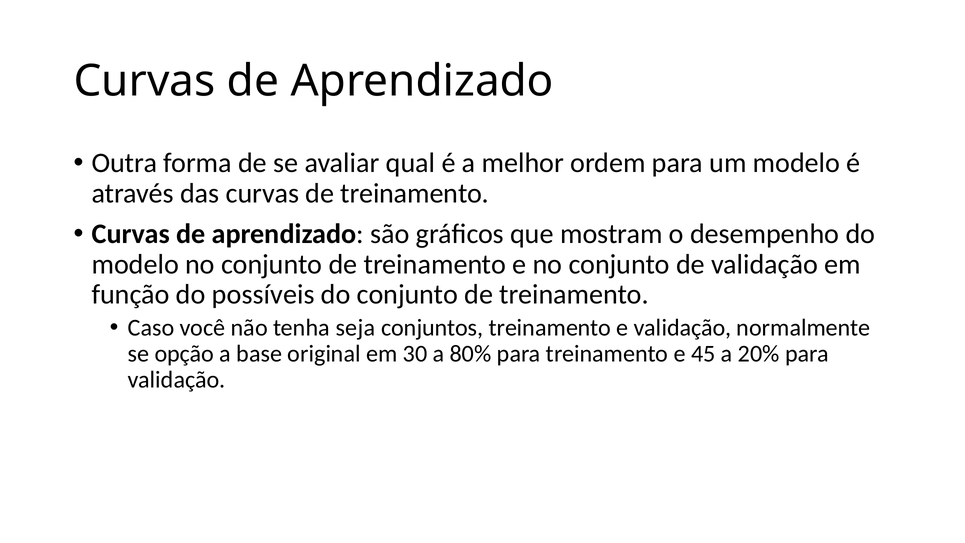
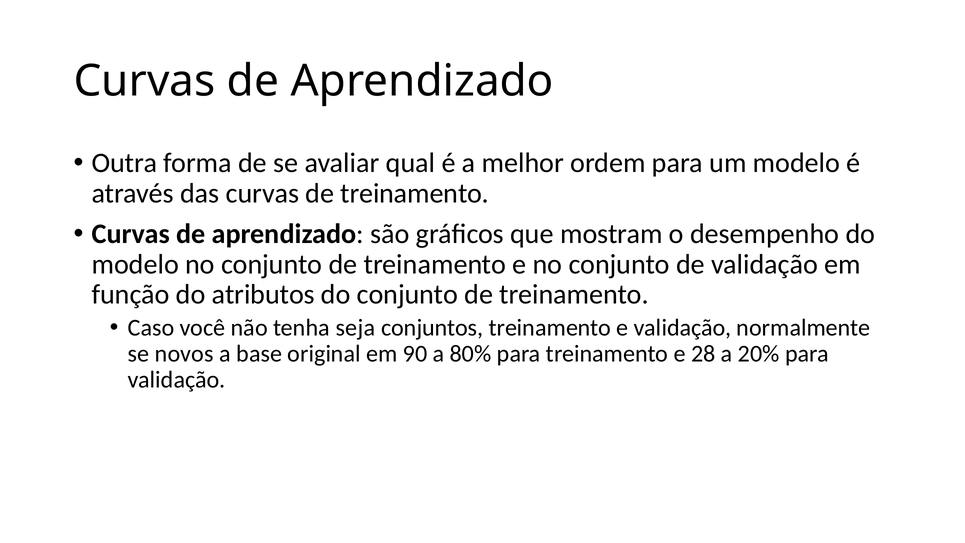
possíveis: possíveis -> atributos
opção: opção -> novos
30: 30 -> 90
45: 45 -> 28
